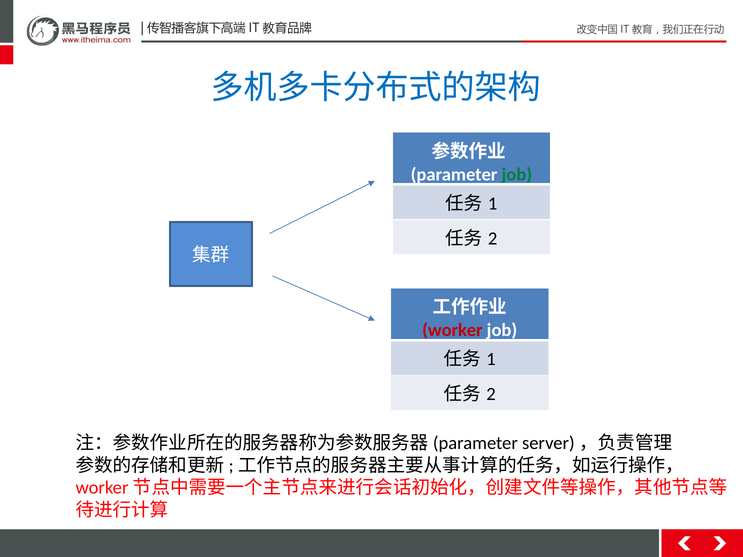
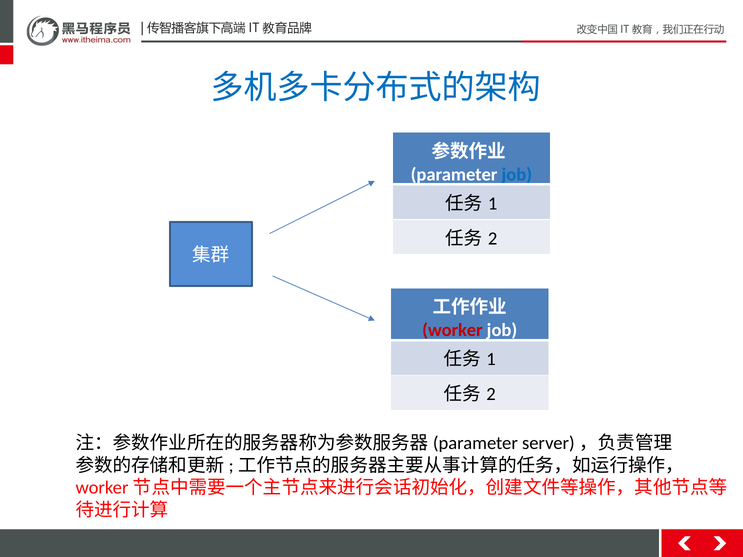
job at (517, 175) colour: green -> blue
